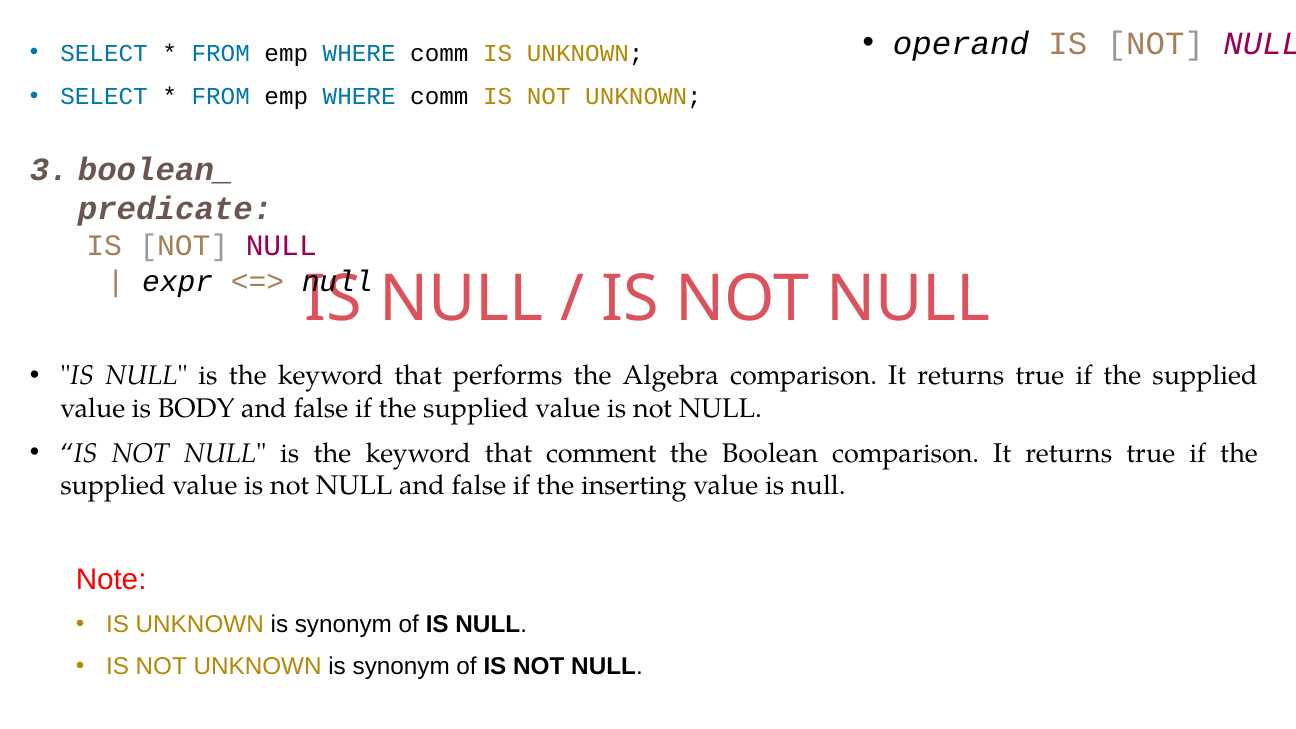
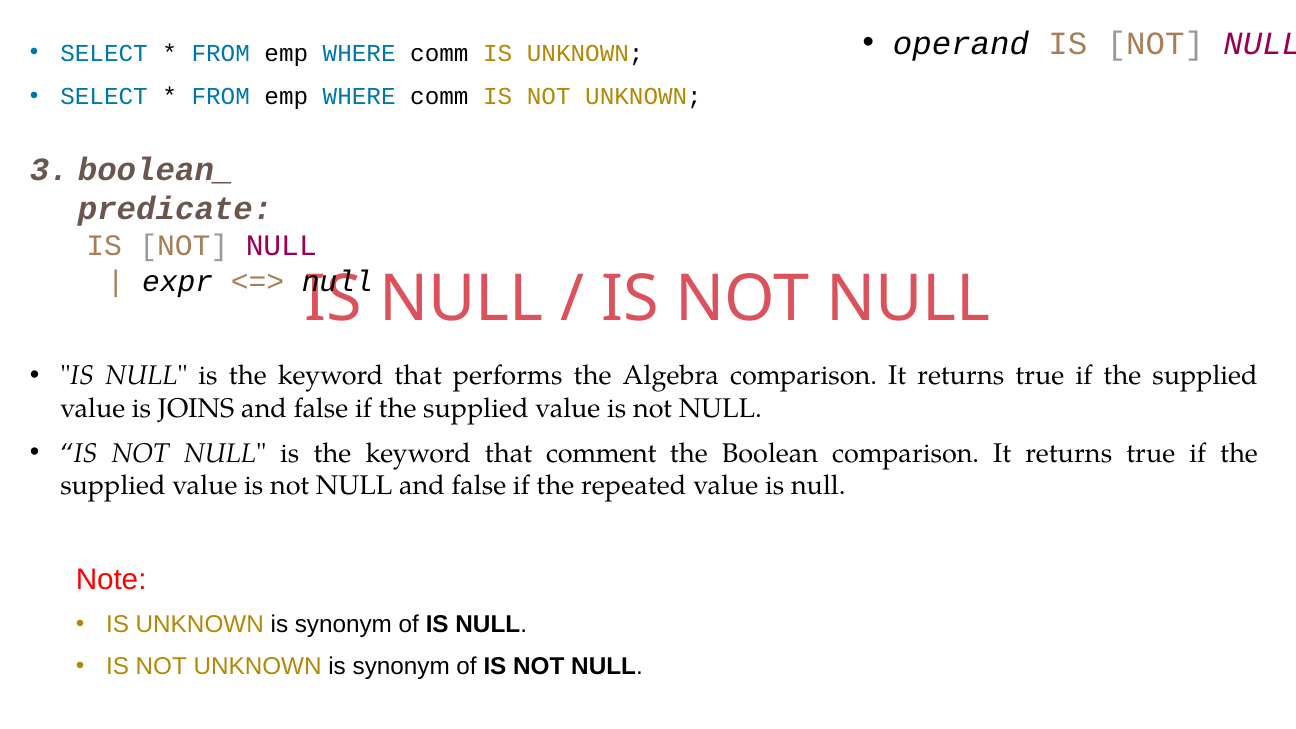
BODY: BODY -> JOINS
inserting: inserting -> repeated
